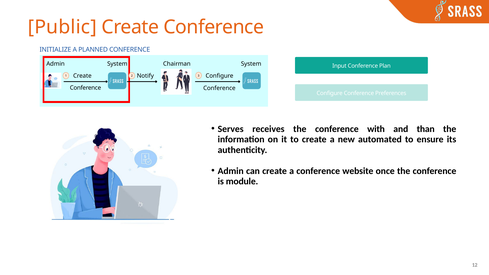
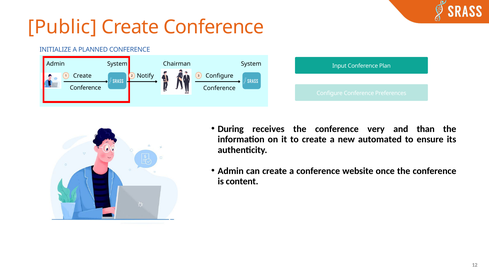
Serves: Serves -> During
with: with -> very
module: module -> content
